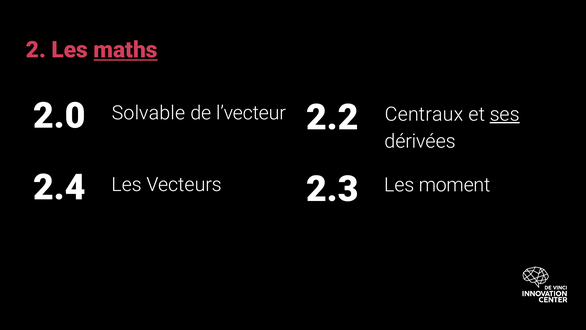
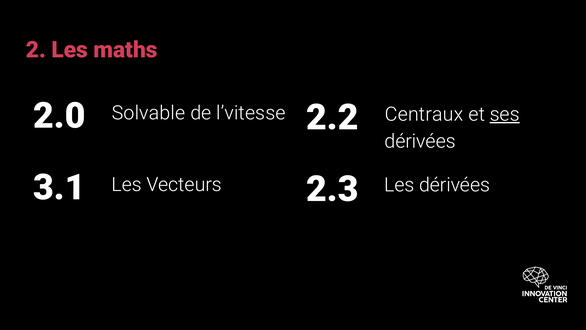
maths underline: present -> none
l’vecteur: l’vecteur -> l’vitesse
2.4: 2.4 -> 3.1
Les moment: moment -> dérivées
